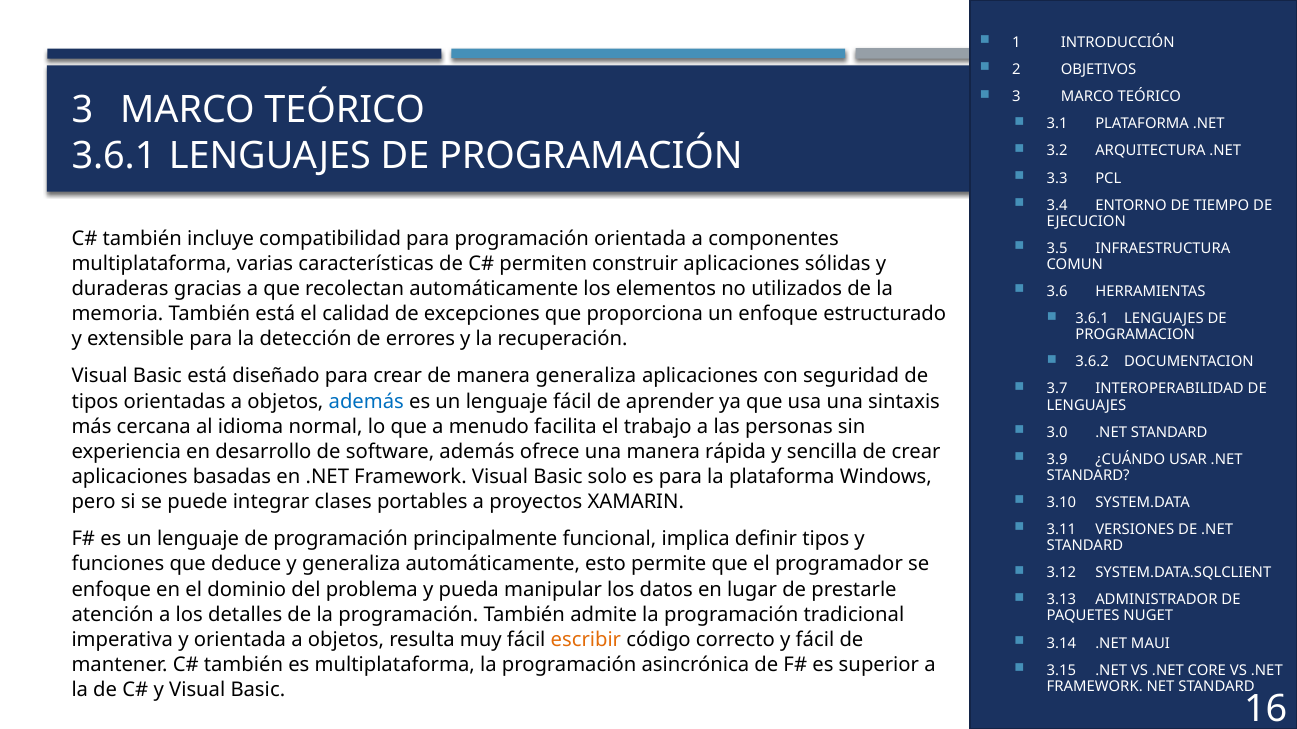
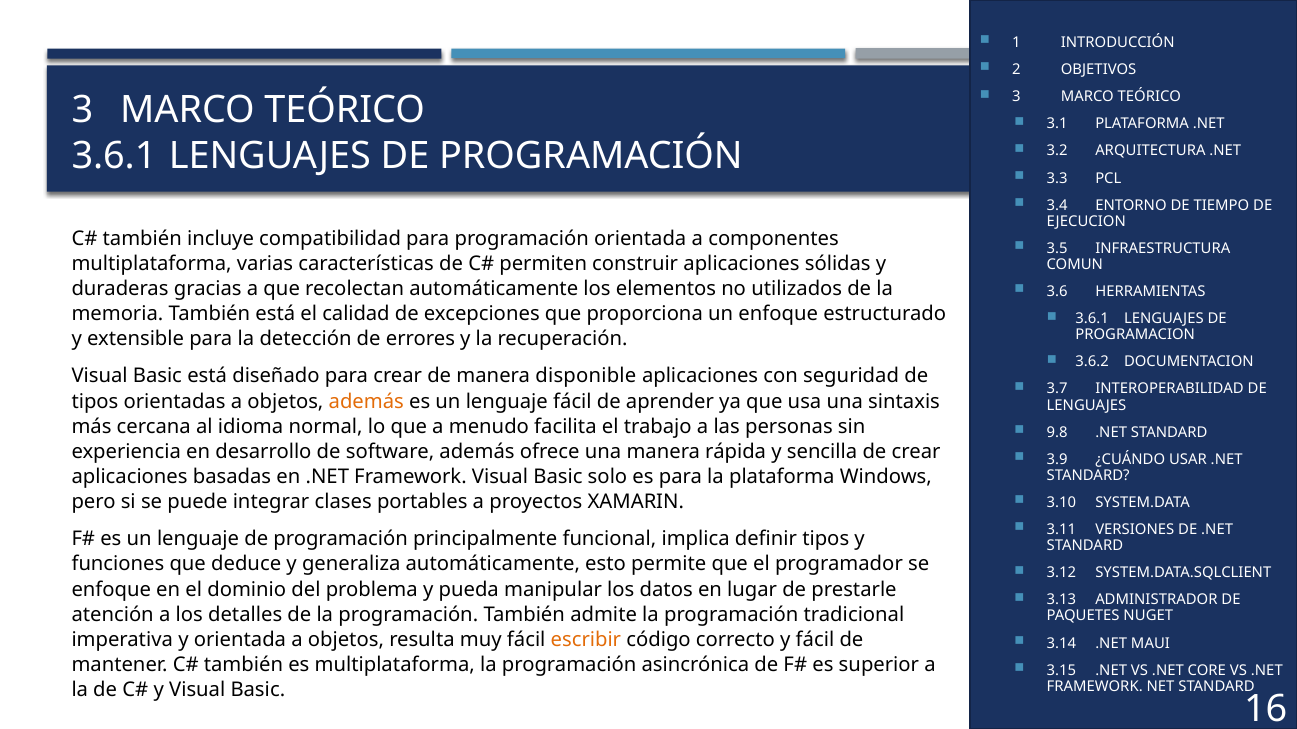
manera generaliza: generaliza -> disponible
además at (366, 402) colour: blue -> orange
3.0: 3.0 -> 9.8
